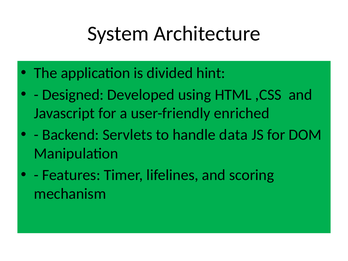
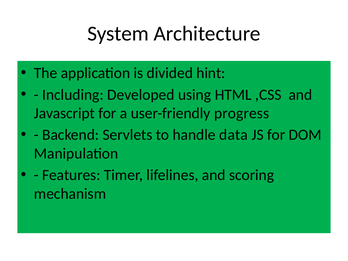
Designed: Designed -> Including
enriched: enriched -> progress
